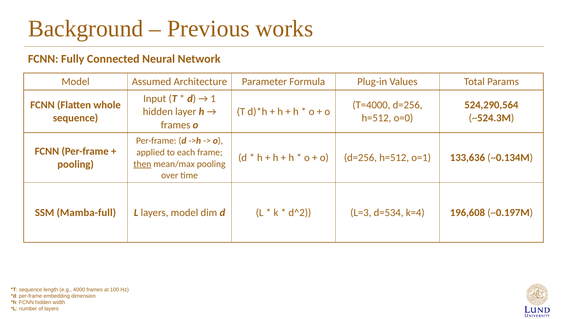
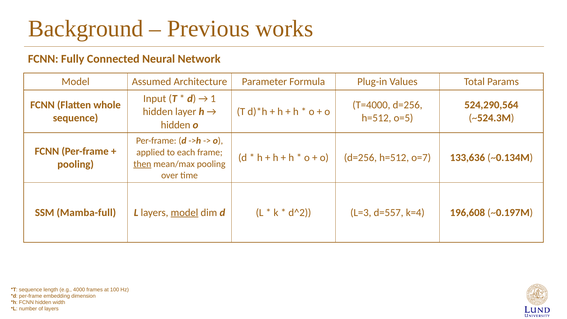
o=0: o=0 -> o=5
frames at (176, 125): frames -> hidden
o=1: o=1 -> o=7
model at (184, 212) underline: none -> present
d=534: d=534 -> d=557
